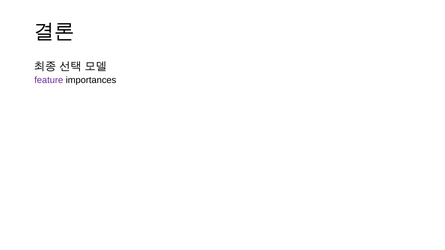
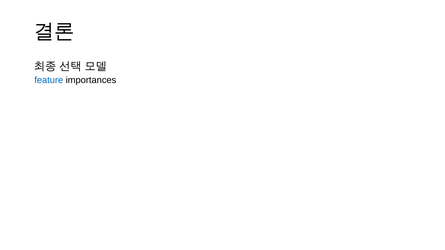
feature colour: purple -> blue
